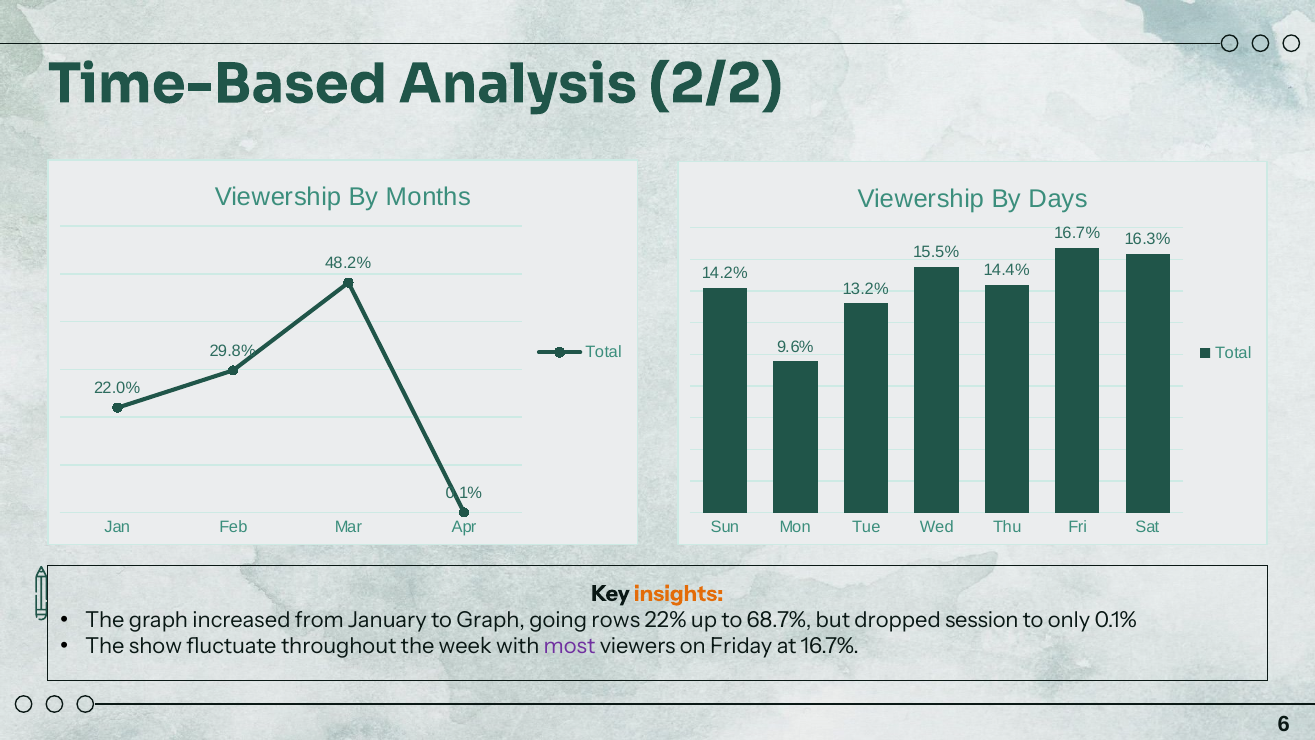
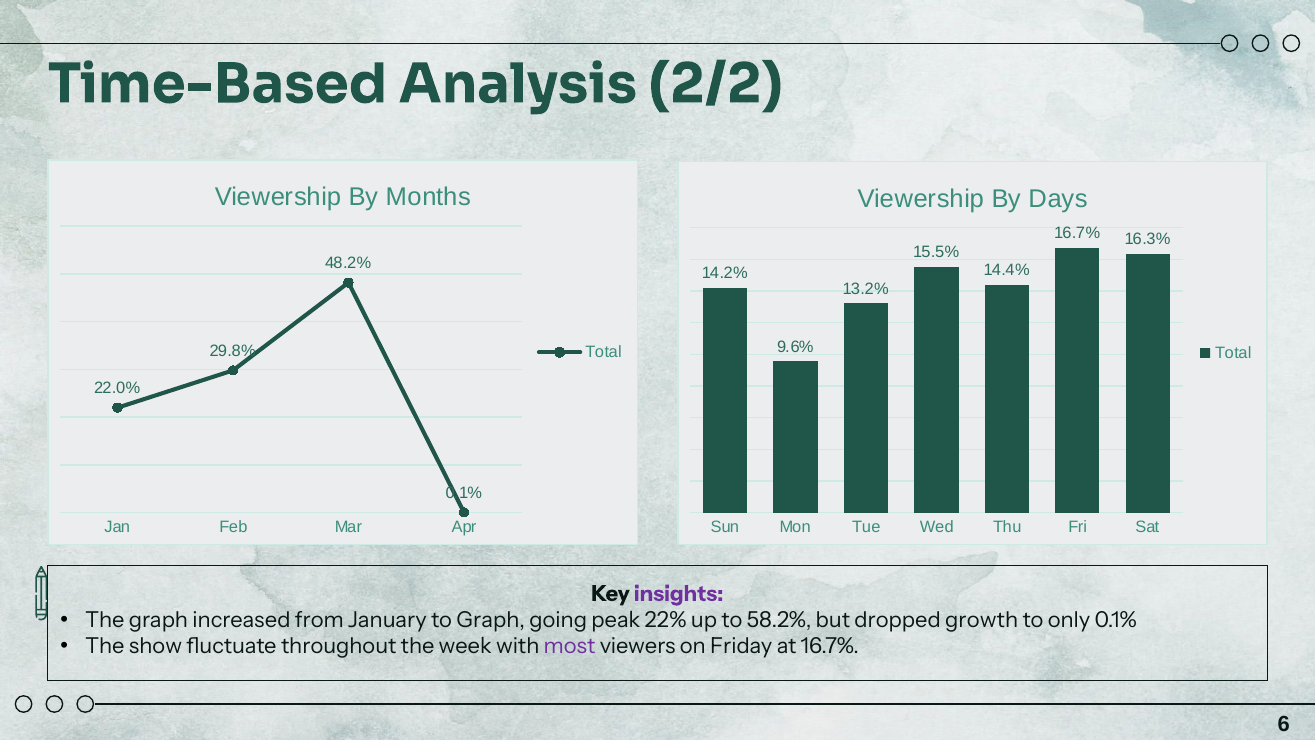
insights colour: orange -> purple
rows: rows -> peak
68.7%: 68.7% -> 58.2%
session: session -> growth
